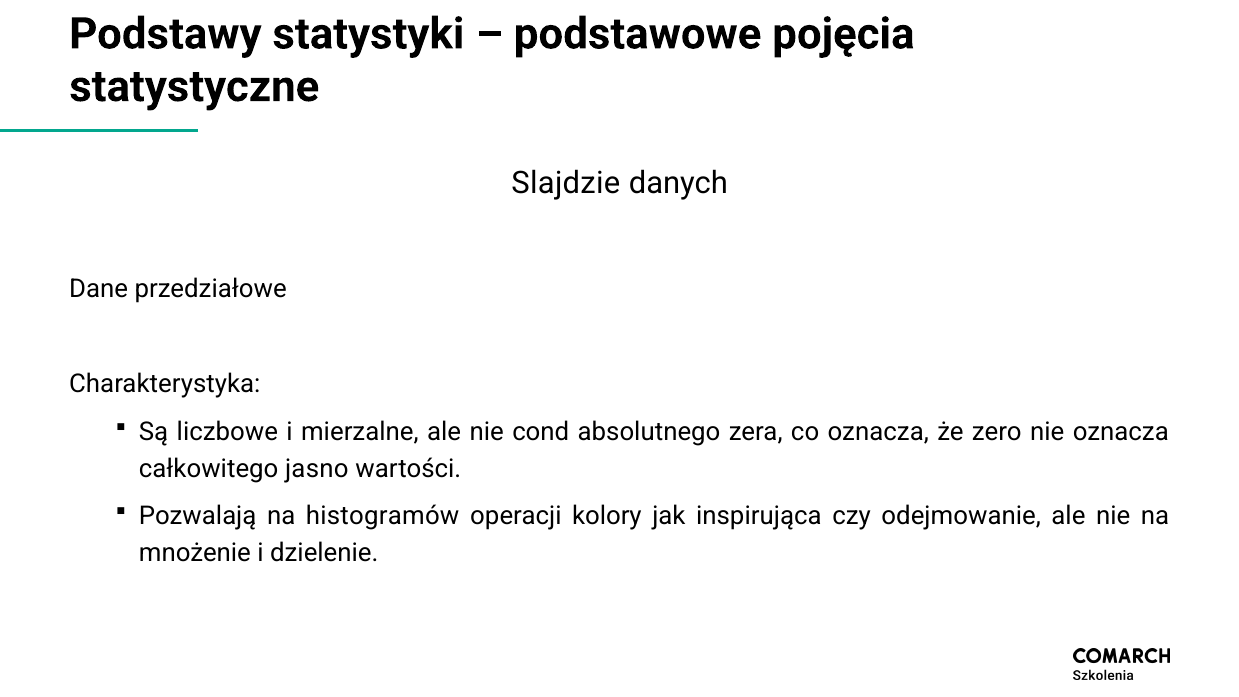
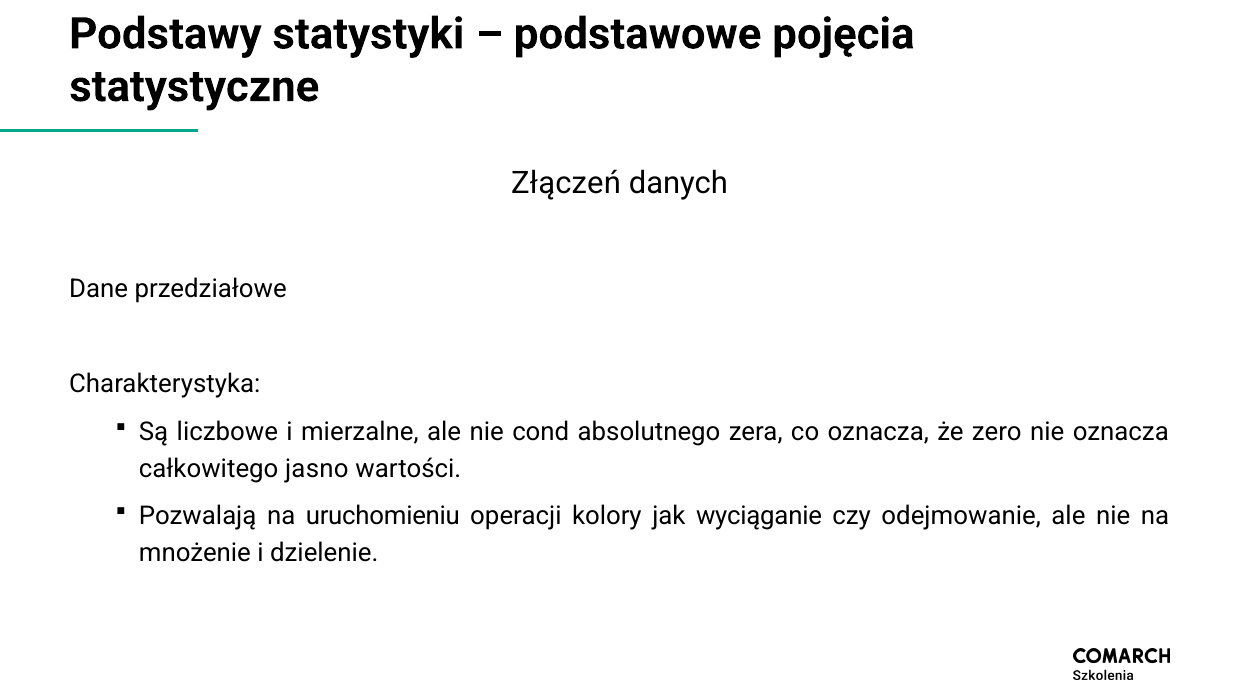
Slajdzie: Slajdzie -> Złączeń
histogramów: histogramów -> uruchomieniu
inspirująca: inspirująca -> wyciąganie
